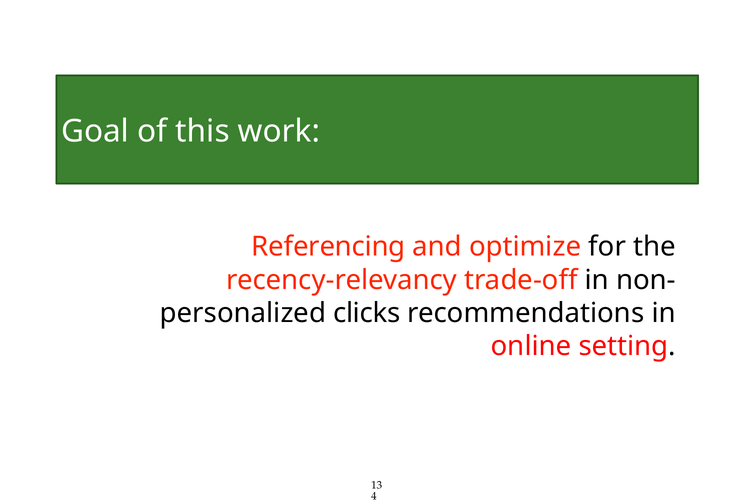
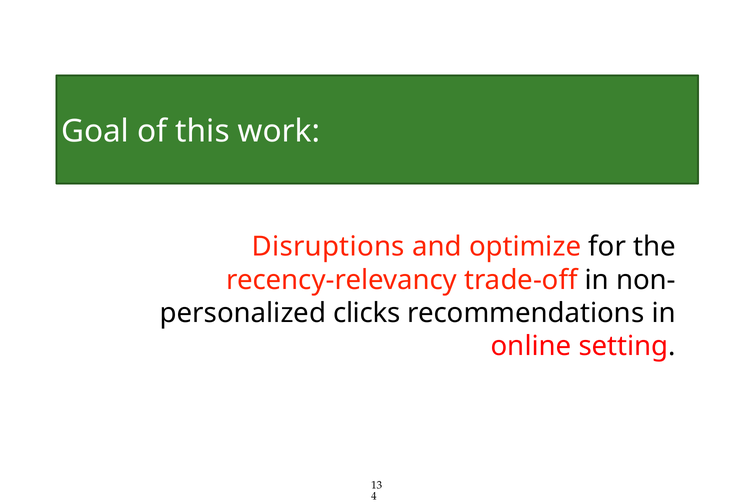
Referencing: Referencing -> Disruptions
